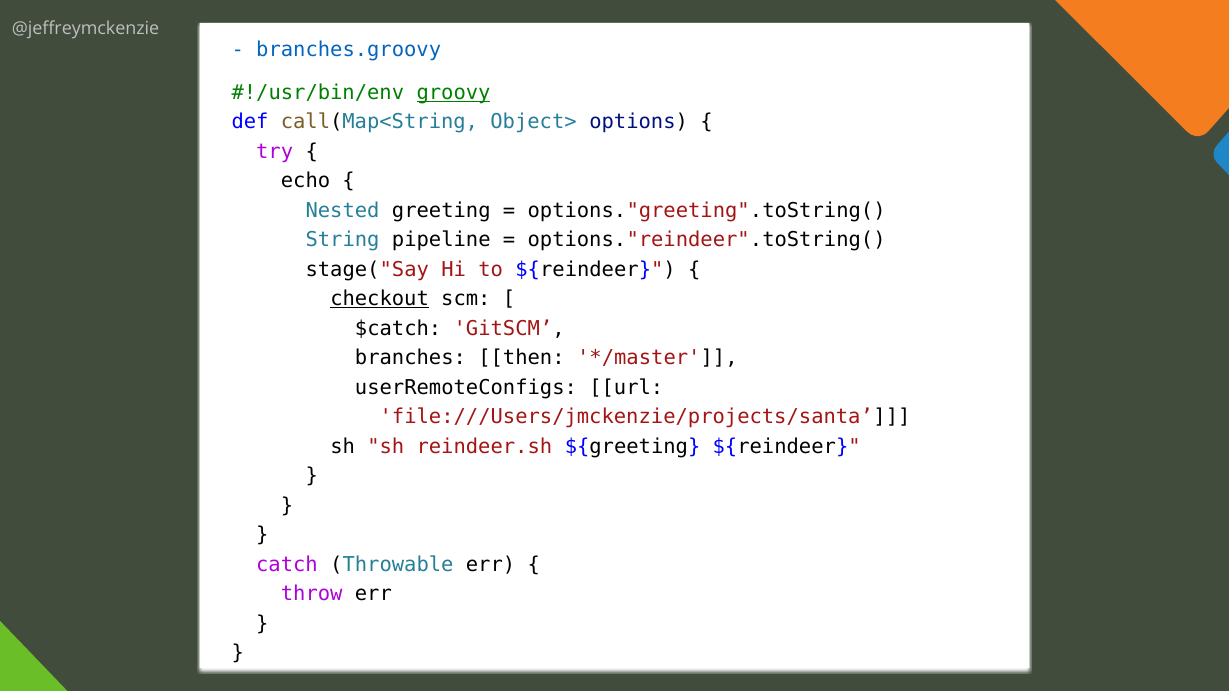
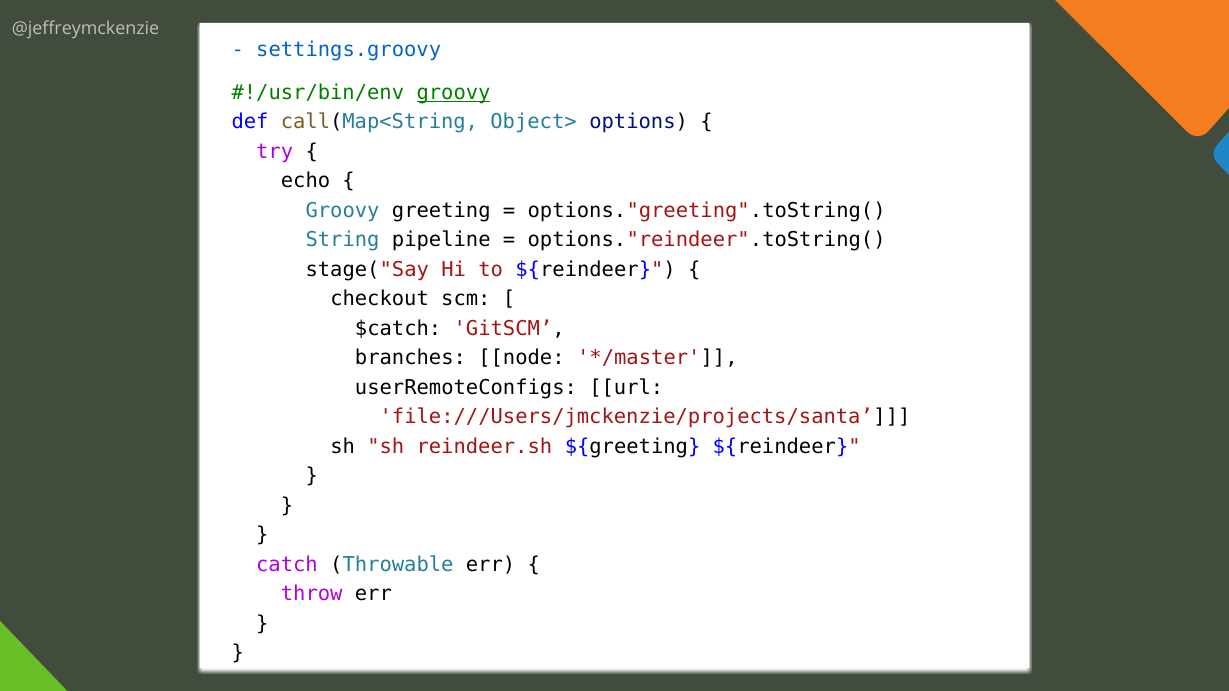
branches.groovy: branches.groovy -> settings.groovy
Nested at (343, 211): Nested -> Groovy
checkout underline: present -> none
then: then -> node
